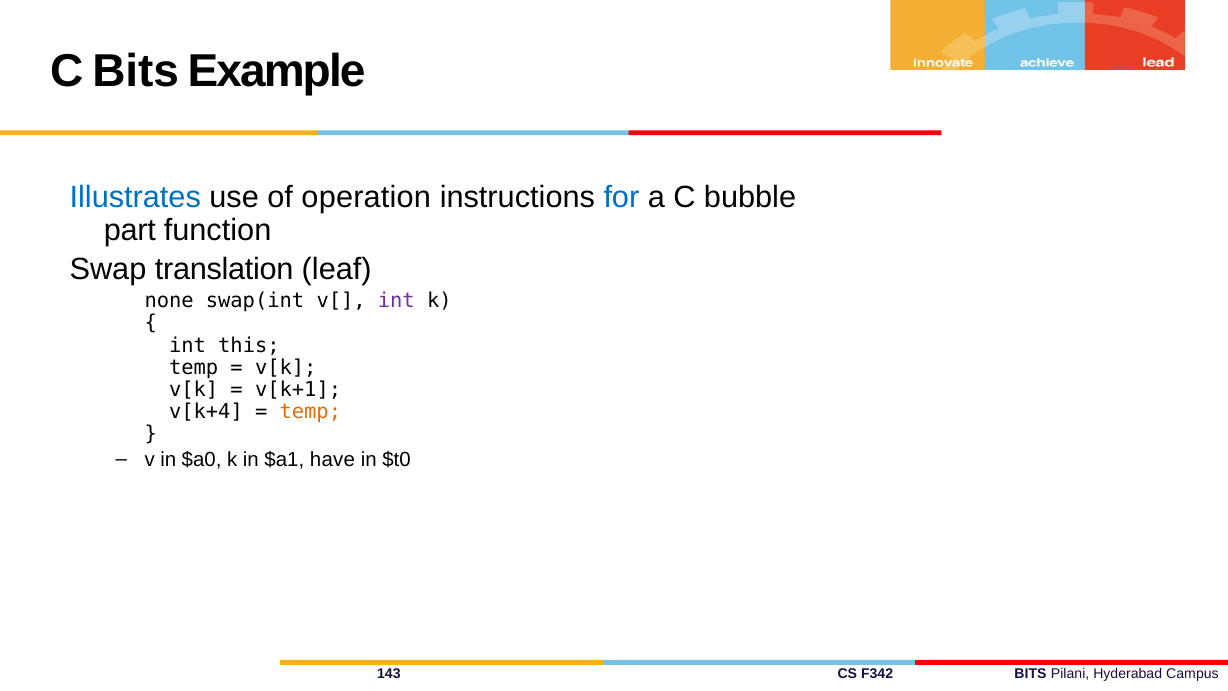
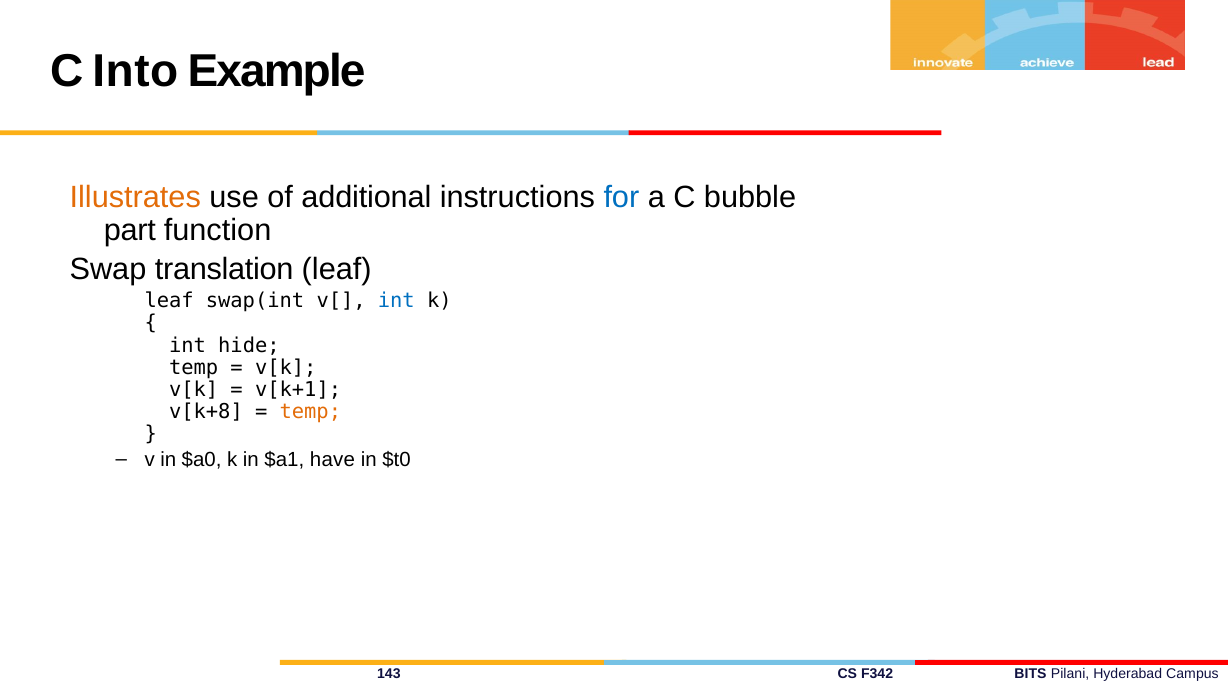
C Bits: Bits -> Into
Illustrates colour: blue -> orange
operation: operation -> additional
none at (169, 301): none -> leaf
int at (396, 301) colour: purple -> blue
this: this -> hide
v[k+4: v[k+4 -> v[k+8
